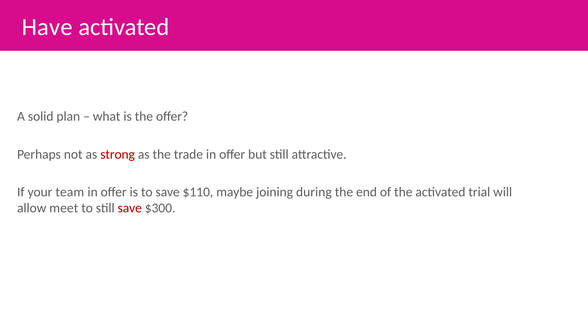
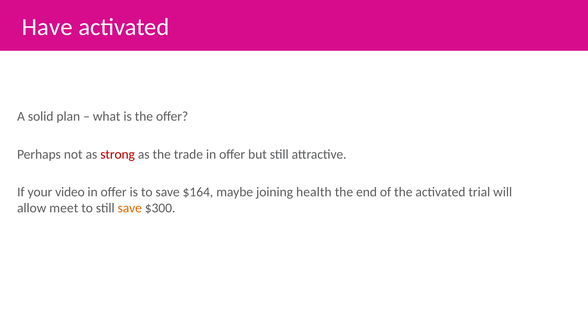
team: team -> video
$110: $110 -> $164
during: during -> health
save at (130, 208) colour: red -> orange
